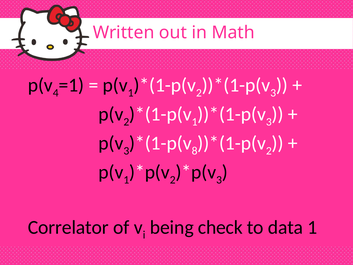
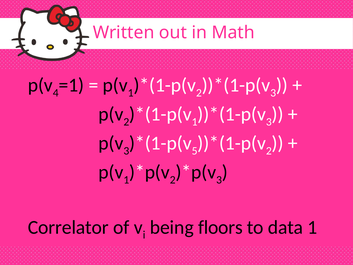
8: 8 -> 5
check: check -> floors
